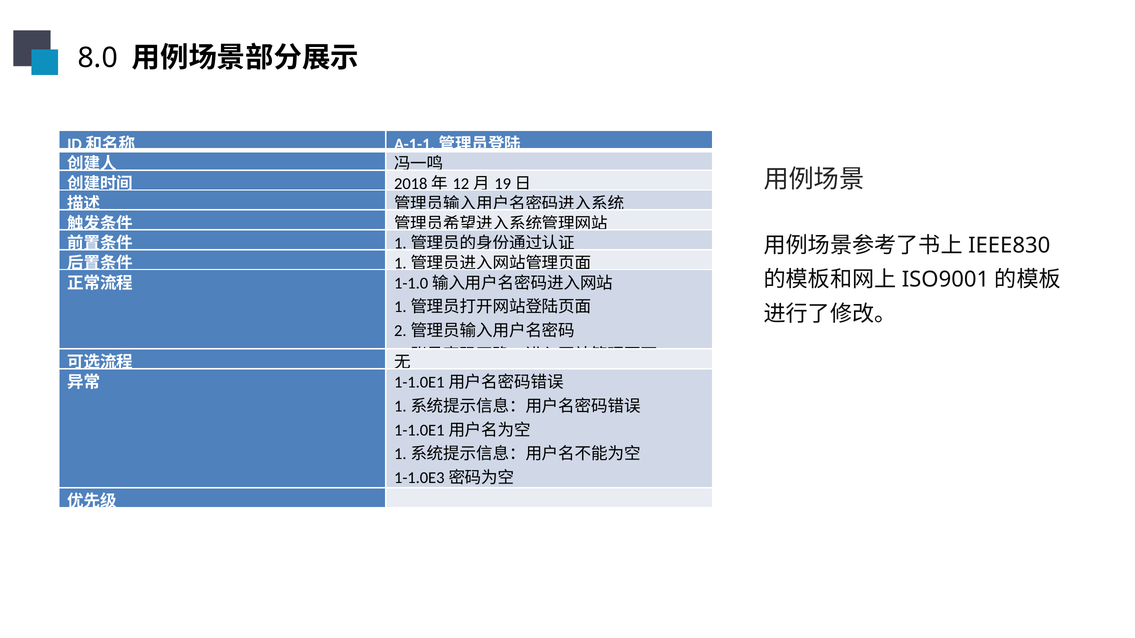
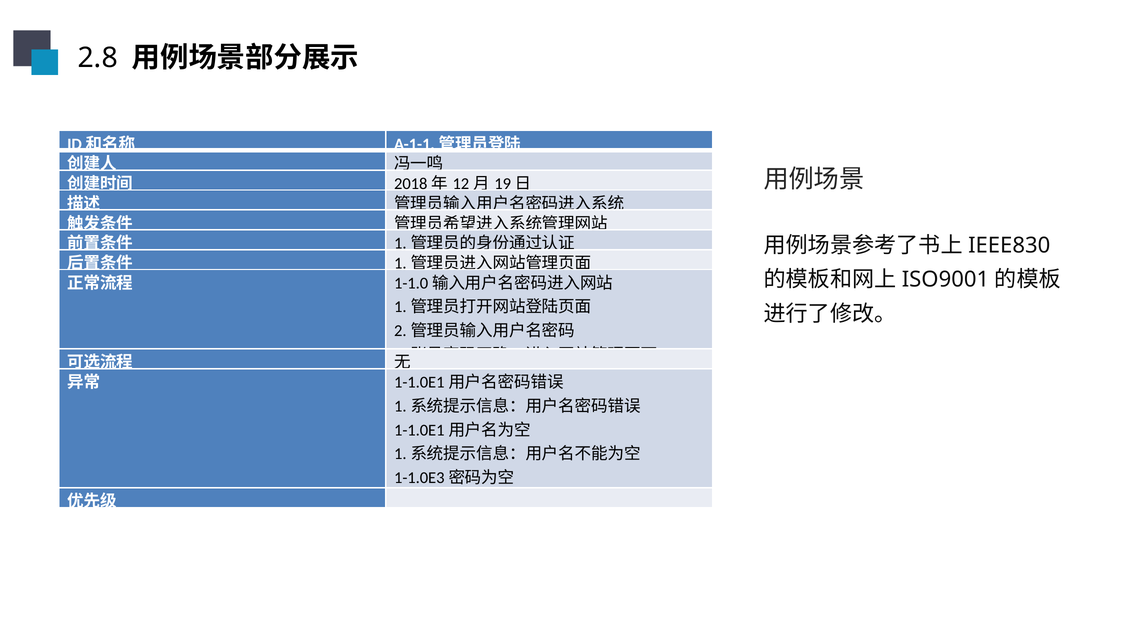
8.0: 8.0 -> 2.8
